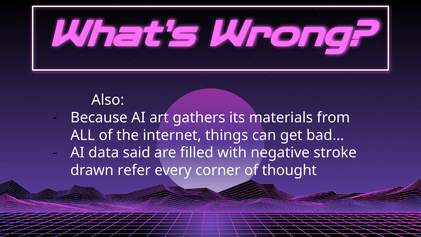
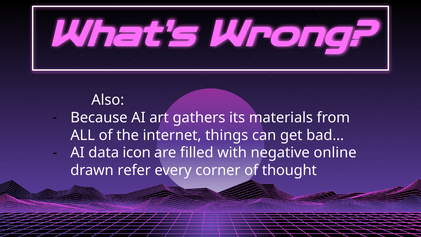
said: said -> icon
stroke: stroke -> online
